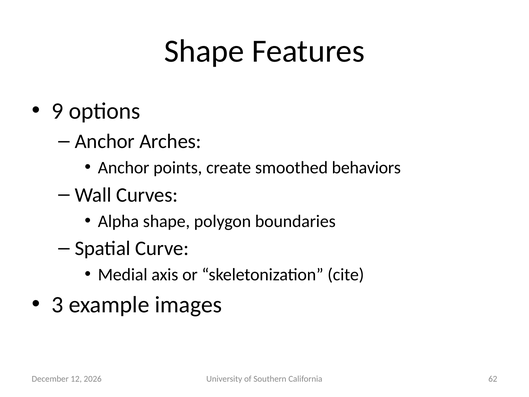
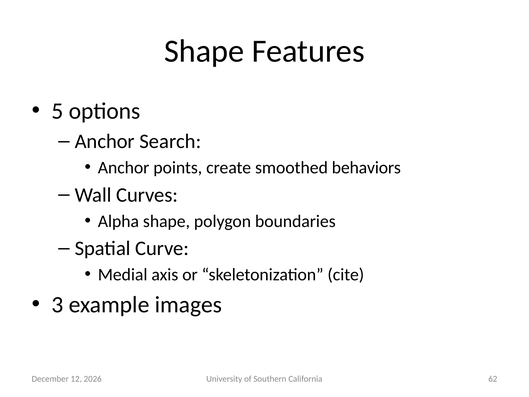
9: 9 -> 5
Arches: Arches -> Search
